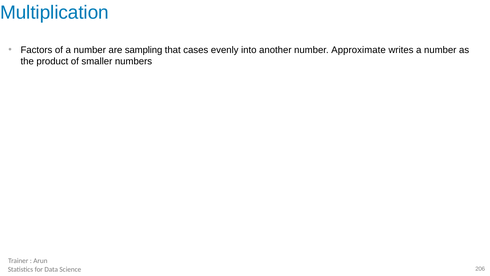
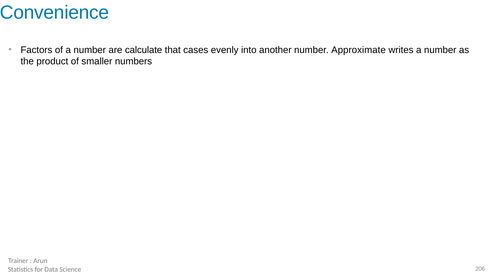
Multiplication: Multiplication -> Convenience
sampling: sampling -> calculate
